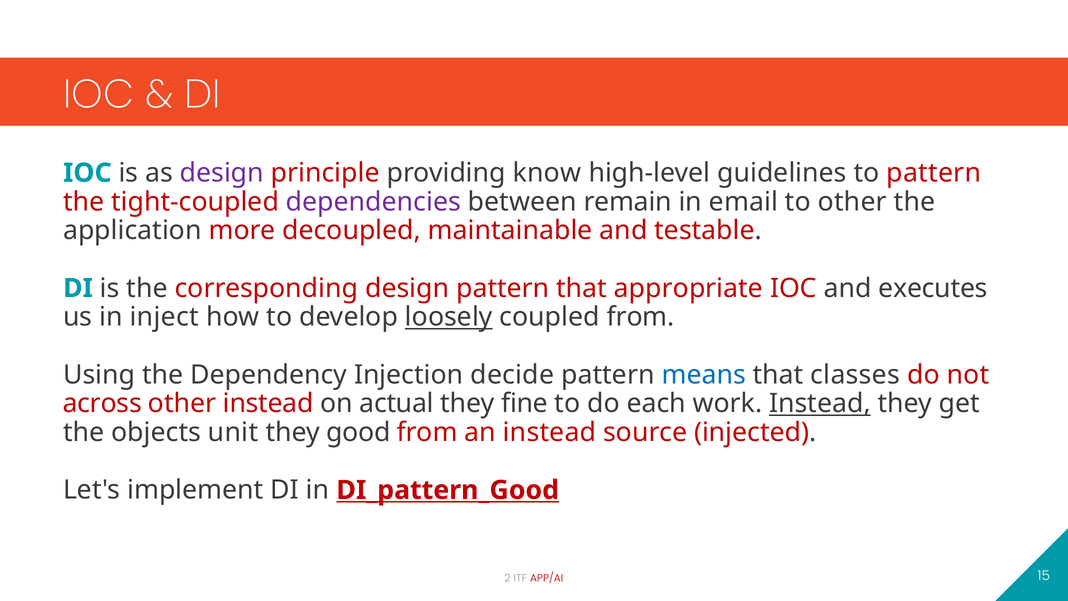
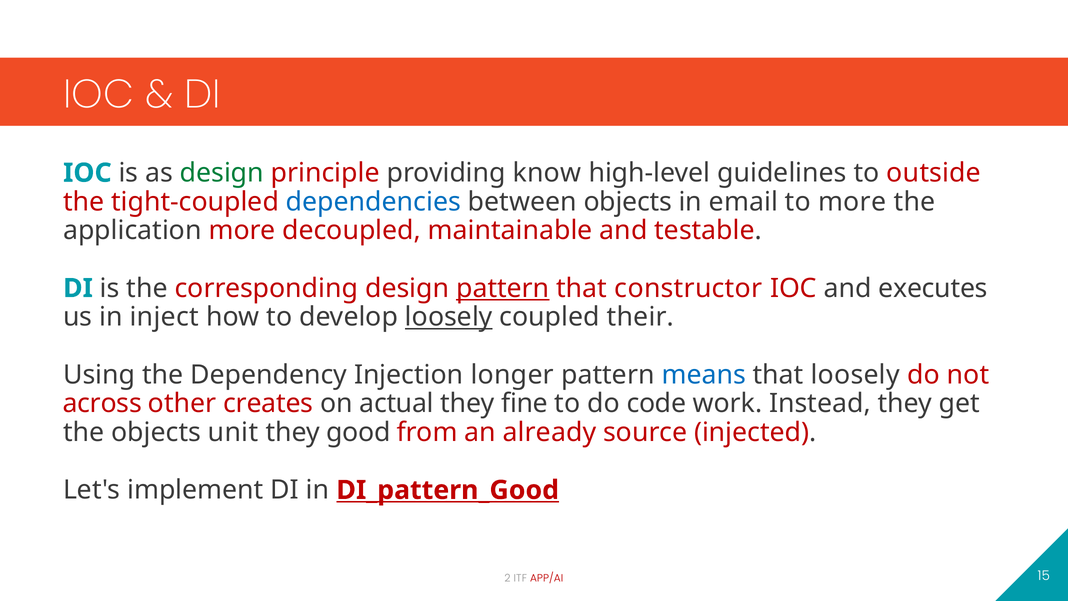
design at (222, 173) colour: purple -> green
to pattern: pattern -> outside
dependencies colour: purple -> blue
between remain: remain -> objects
to other: other -> more
pattern at (503, 288) underline: none -> present
appropriate: appropriate -> constructor
coupled from: from -> their
decide: decide -> longer
that classes: classes -> loosely
other instead: instead -> creates
each: each -> code
Instead at (820, 403) underline: present -> none
an instead: instead -> already
